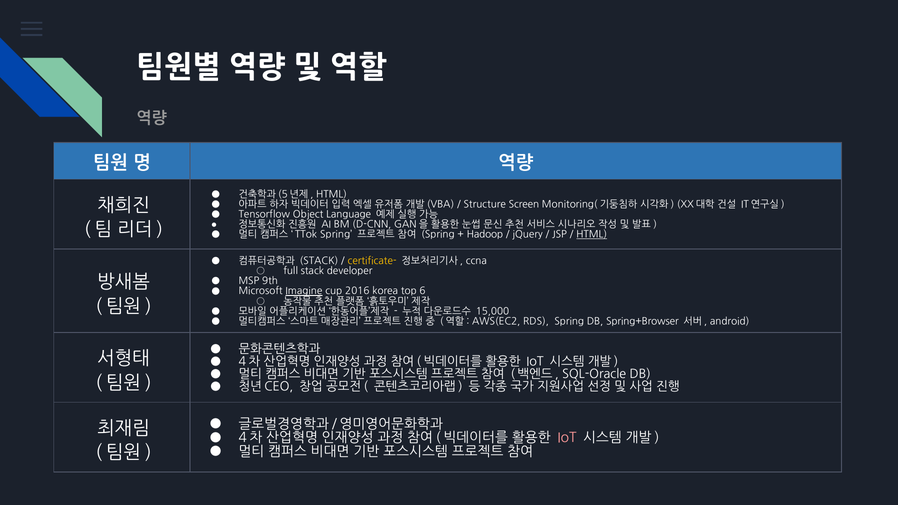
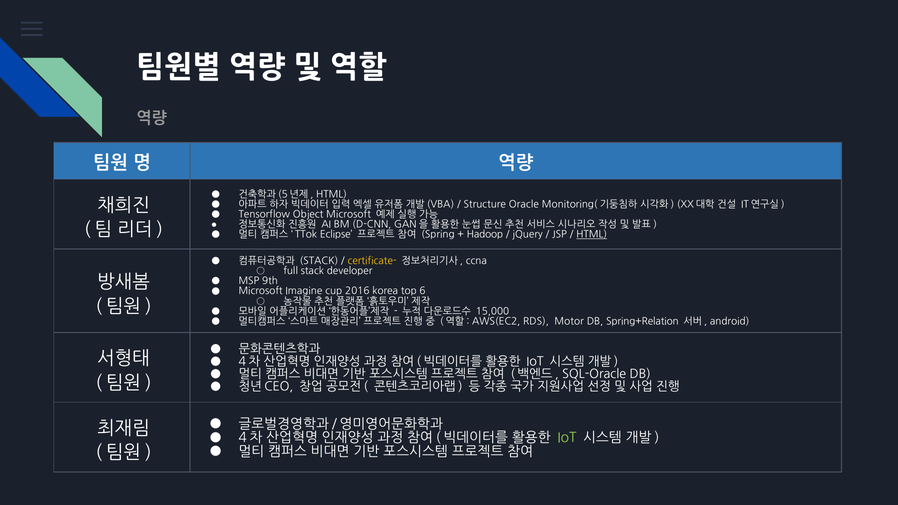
Screen: Screen -> Oracle
Object Language: Language -> Microsoft
TTok Spring: Spring -> Eclipse
Imagine underline: present -> none
RDS Spring: Spring -> Motor
Spring+Browser: Spring+Browser -> Spring+Relation
IoT at (567, 438) colour: pink -> light green
